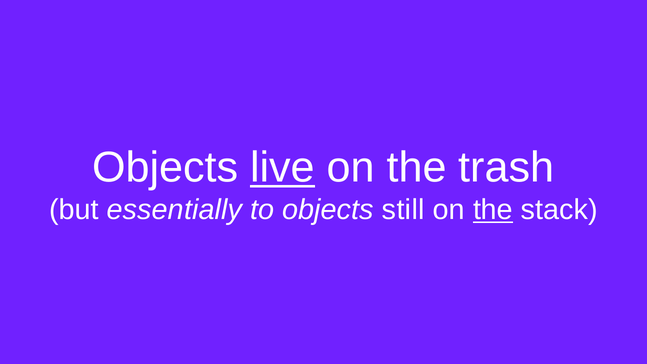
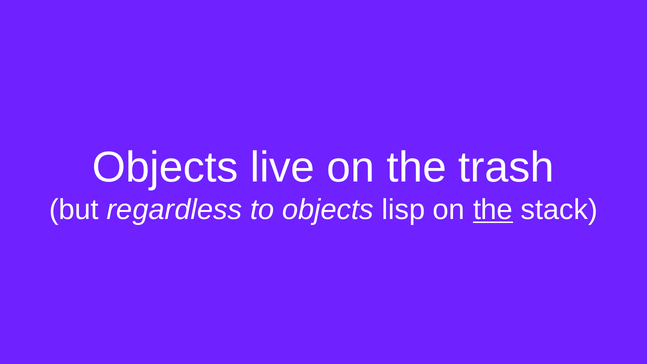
live underline: present -> none
essentially: essentially -> regardless
still: still -> lisp
